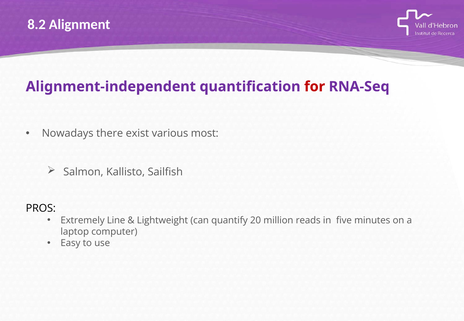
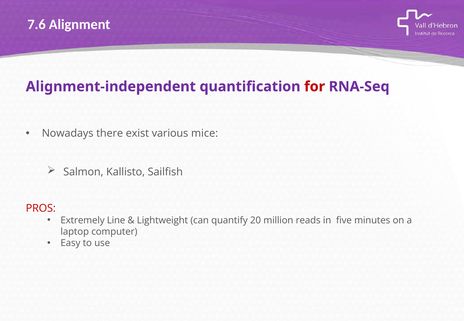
8.2: 8.2 -> 7.6
most: most -> mice
PROS colour: black -> red
